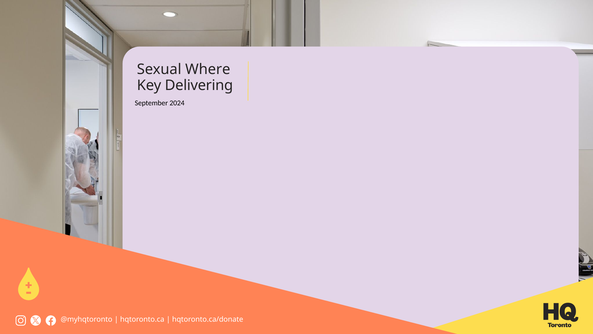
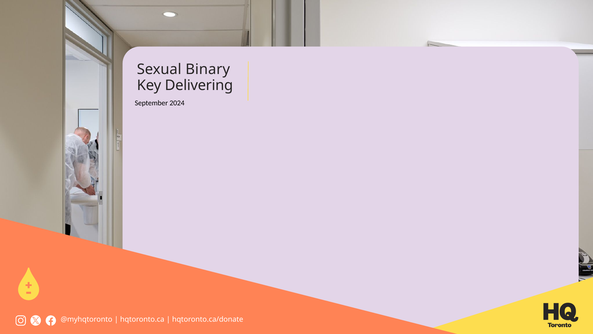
Where: Where -> Binary
